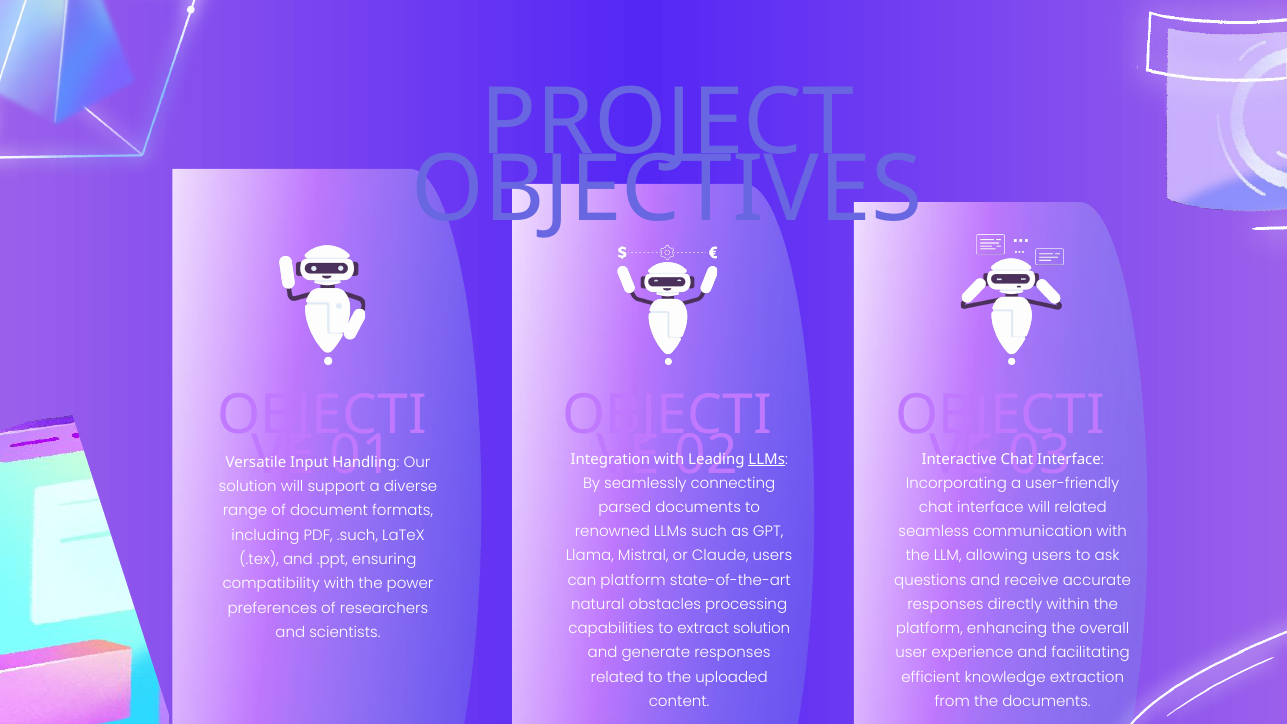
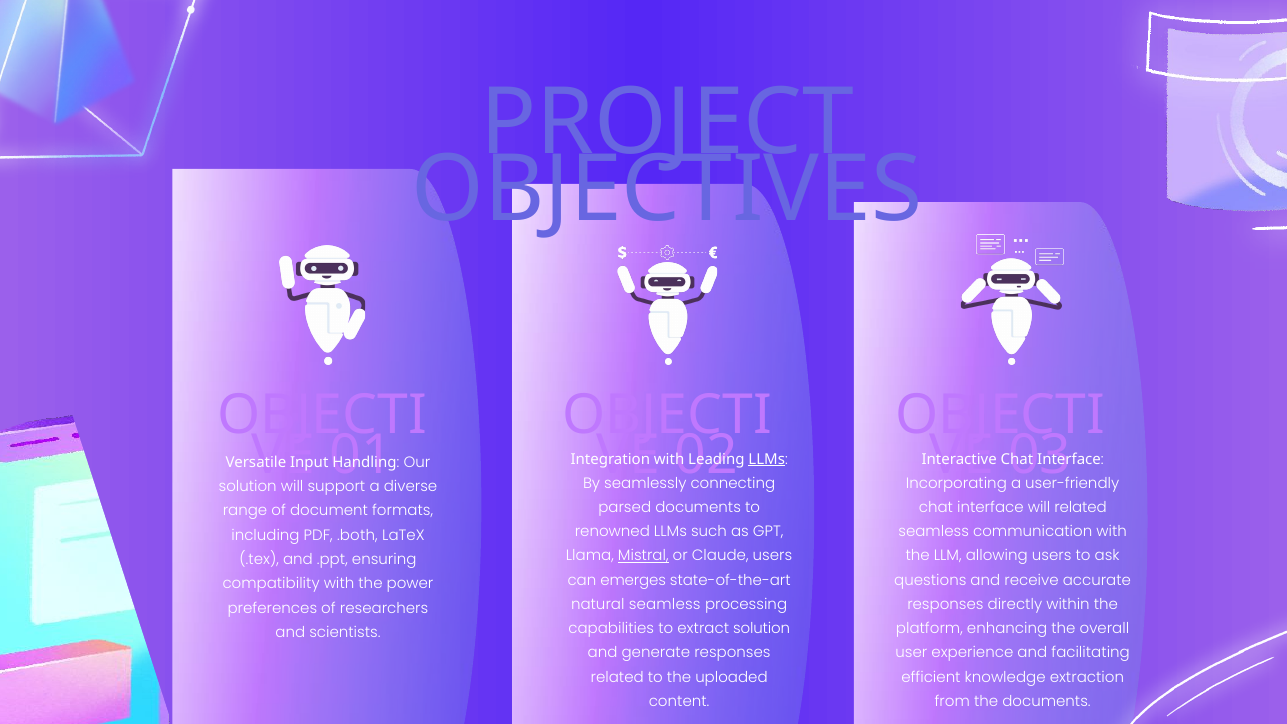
.such: .such -> .both
Mistral underline: none -> present
can platform: platform -> emerges
natural obstacles: obstacles -> seamless
